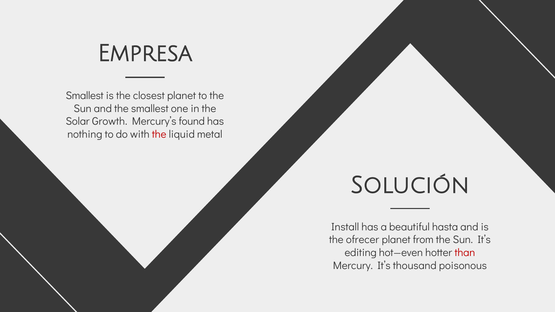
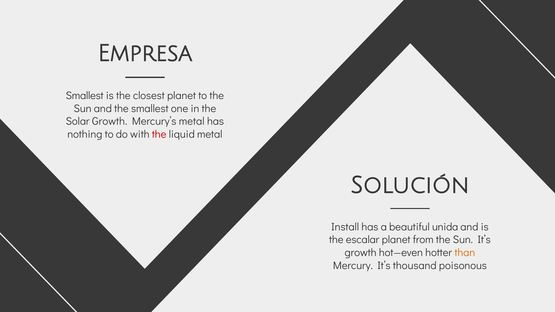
Mercury’s found: found -> metal
hasta: hasta -> unida
ofrecer: ofrecer -> escalar
editing at (361, 253): editing -> growth
than colour: red -> orange
